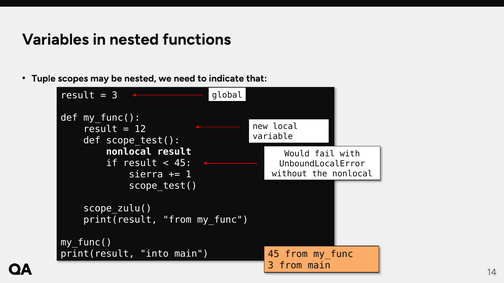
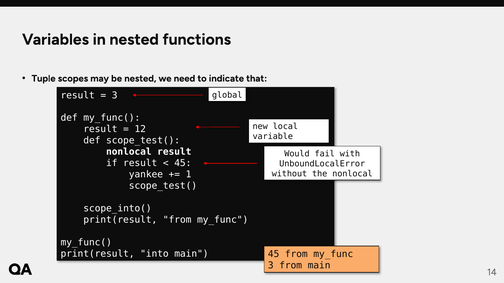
sierra: sierra -> yankee
scope_zulu(: scope_zulu( -> scope_into(
